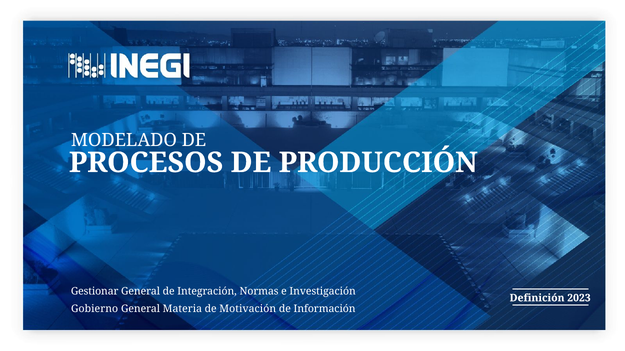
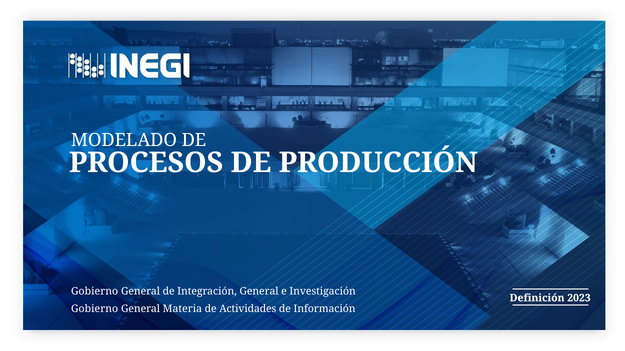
Gestionar at (95, 292): Gestionar -> Gobierno
Integración Normas: Normas -> General
Motivación: Motivación -> Actividades
